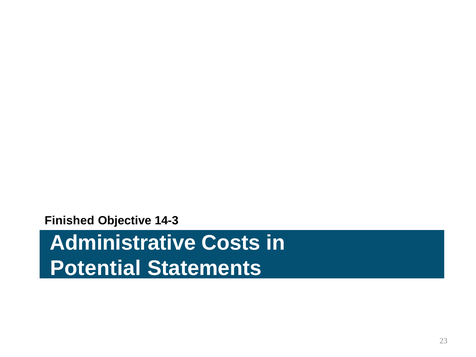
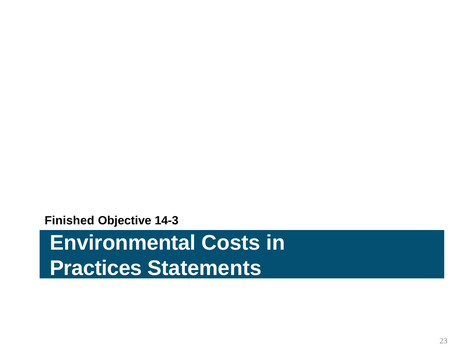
Administrative: Administrative -> Environmental
Potential: Potential -> Practices
